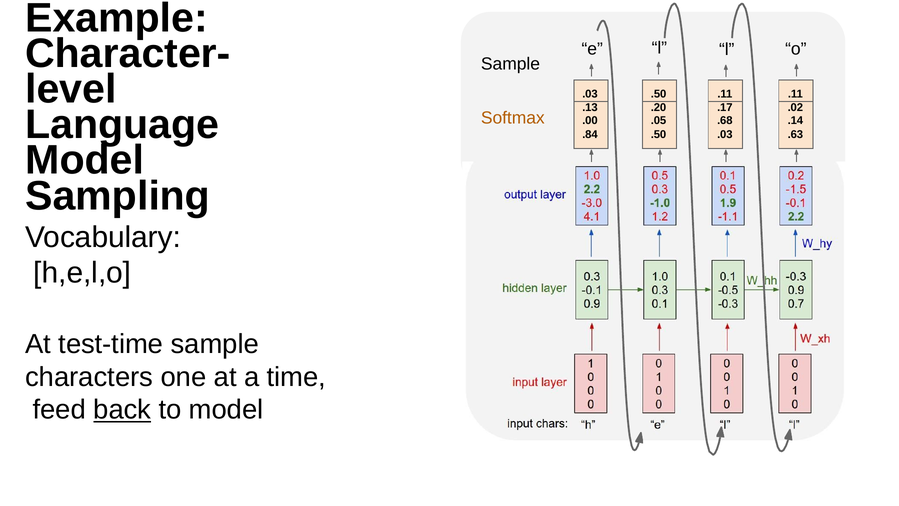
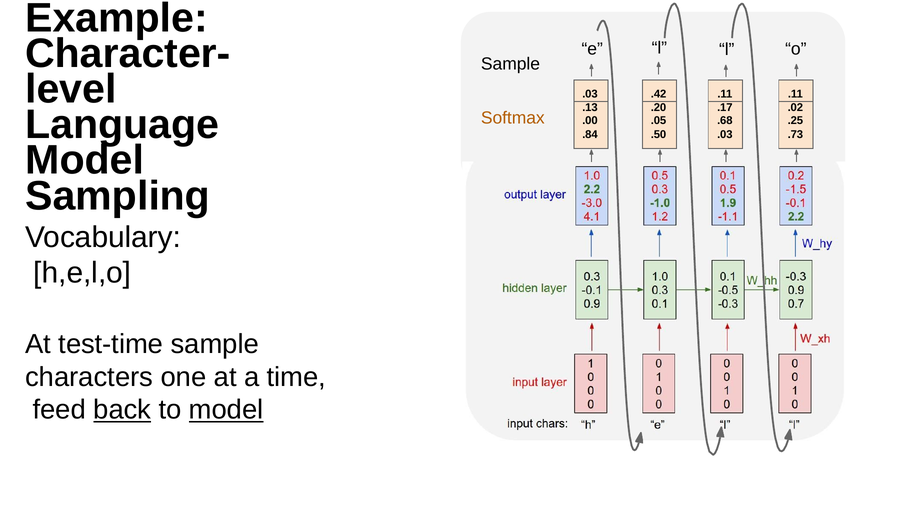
.03 .50: .50 -> .42
.14: .14 -> .25
.63: .63 -> .73
model at (226, 410) underline: none -> present
